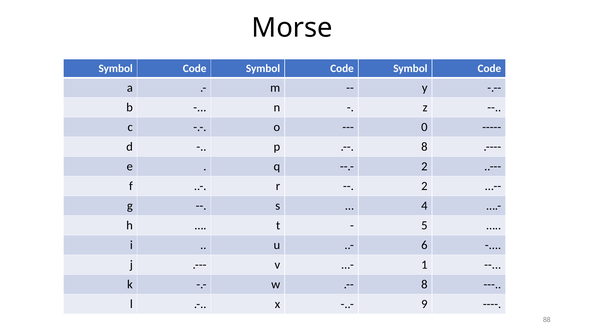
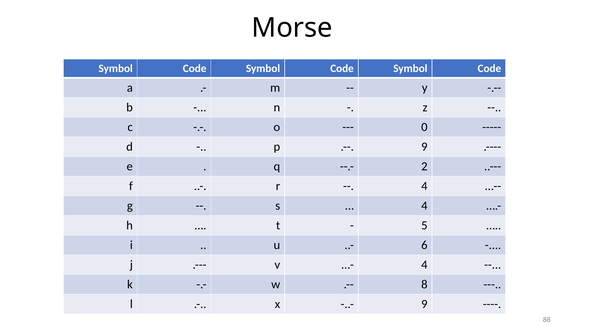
8 at (424, 147): 8 -> 9
2 at (424, 186): 2 -> 4
1 at (424, 265): 1 -> 4
